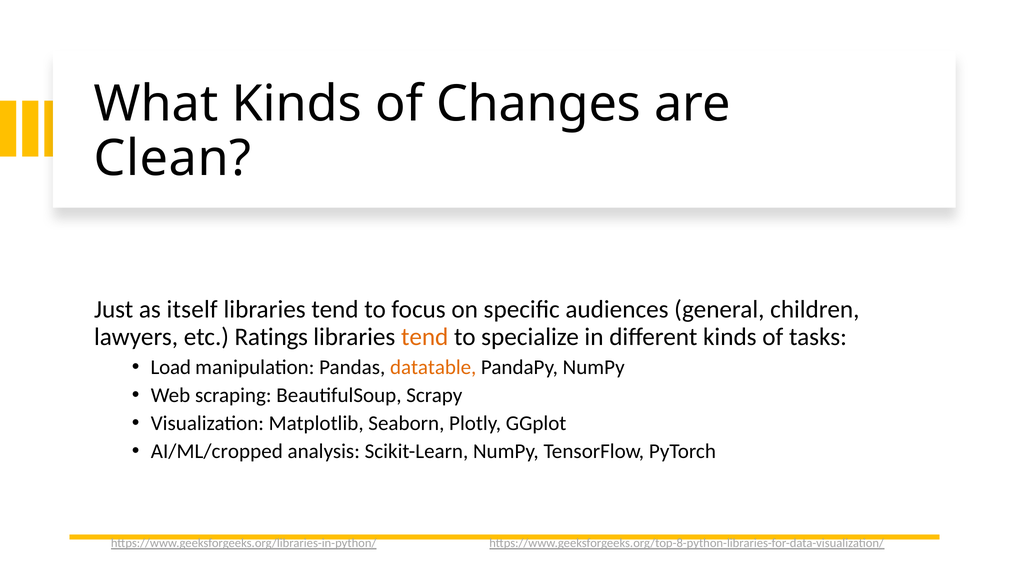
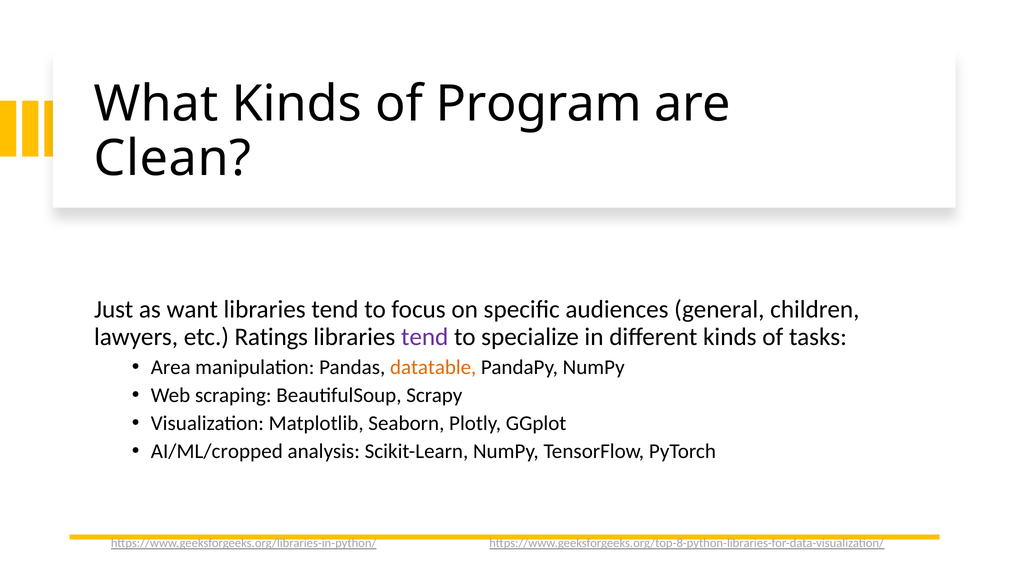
Changes: Changes -> Program
itself: itself -> want
tend at (425, 337) colour: orange -> purple
Load: Load -> Area
